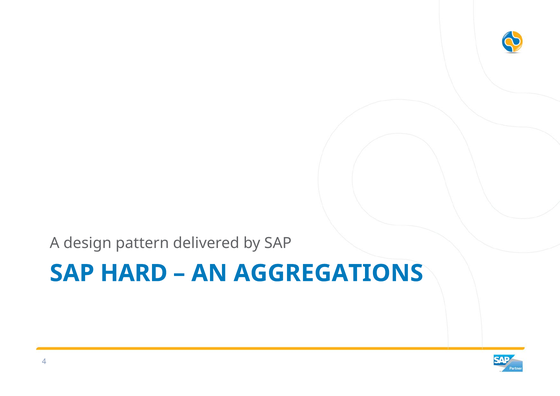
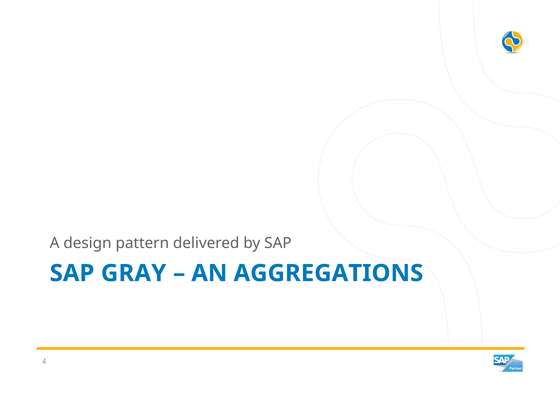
HARD: HARD -> GRAY
